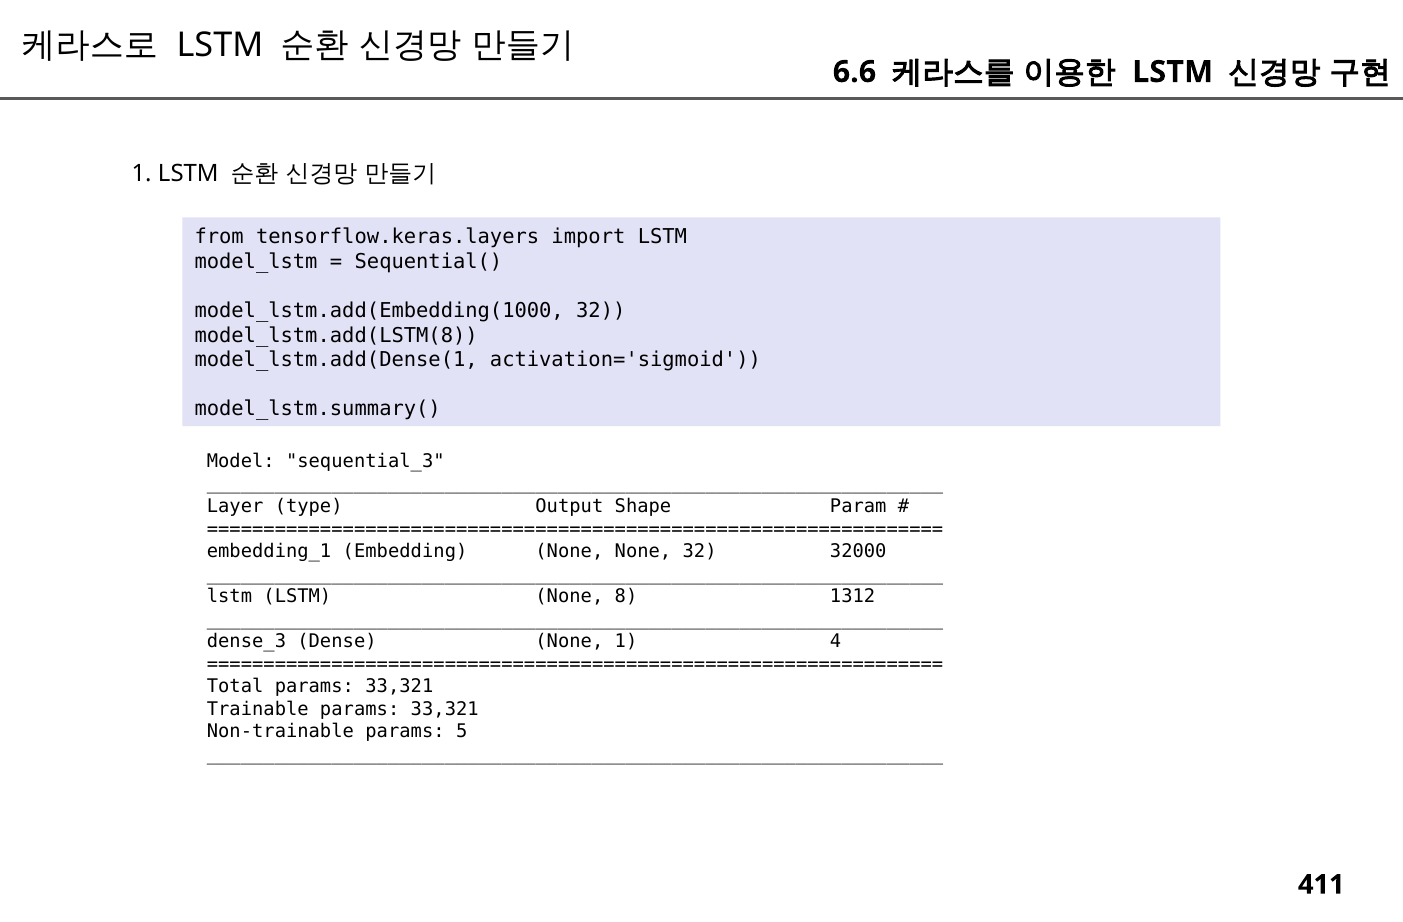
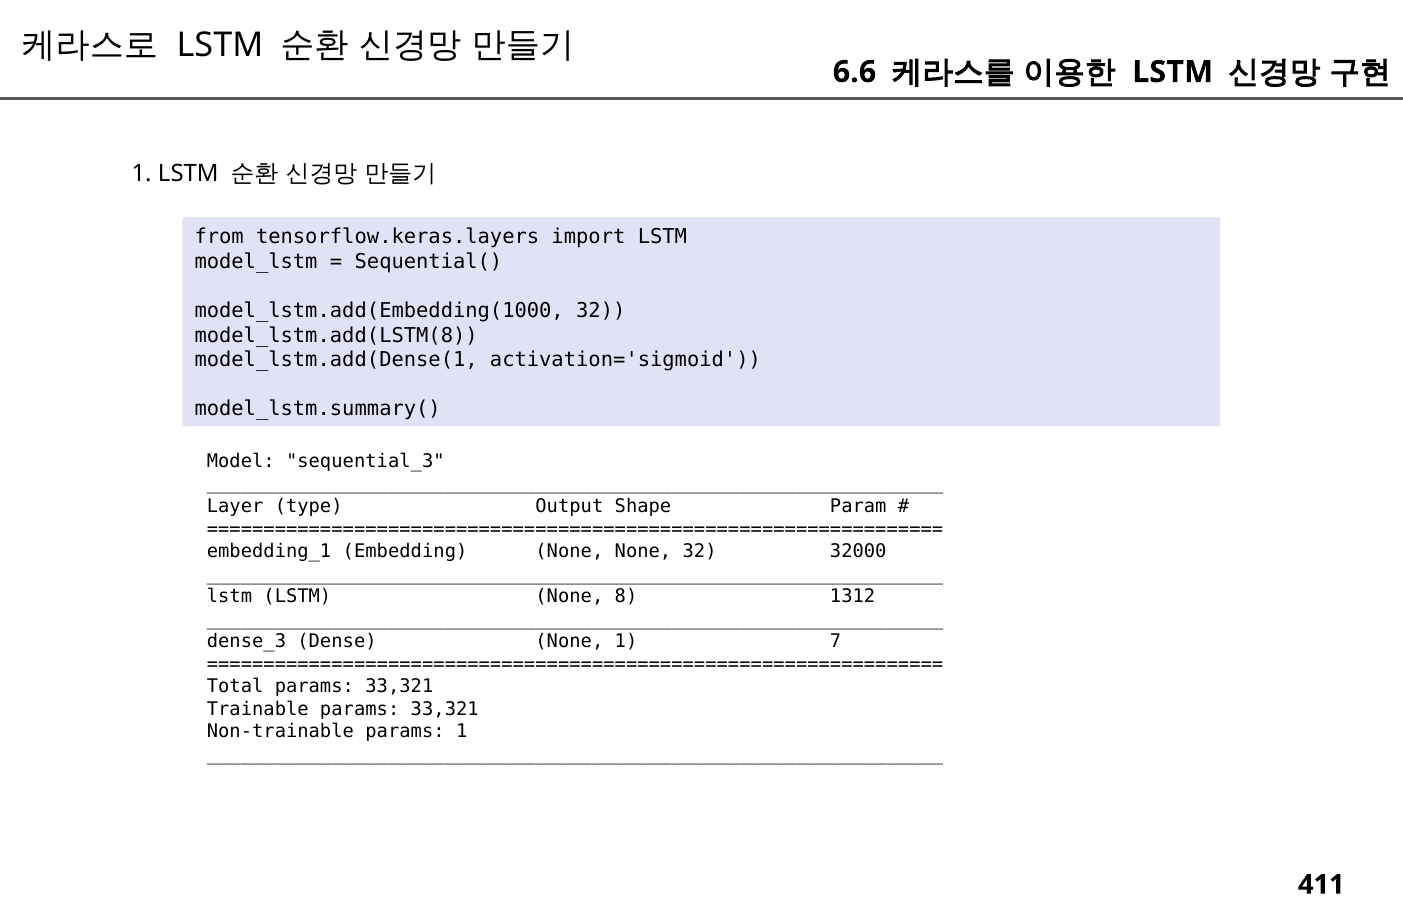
4: 4 -> 7
params 5: 5 -> 1
